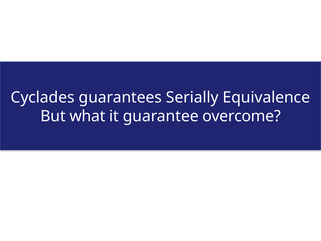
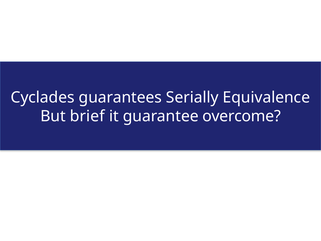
what: what -> brief
